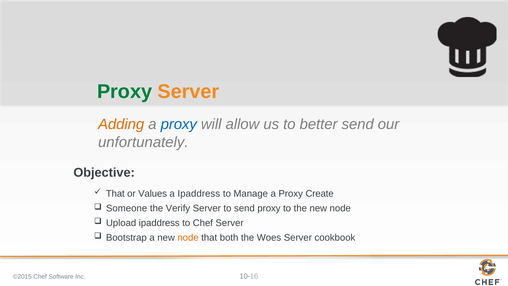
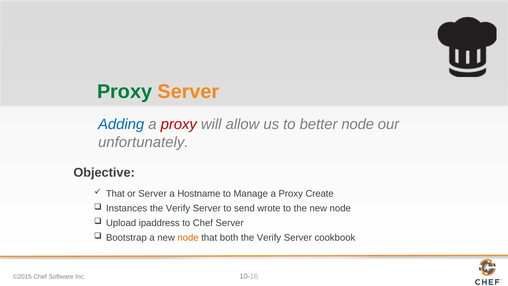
Adding colour: orange -> blue
proxy at (179, 124) colour: blue -> red
better send: send -> node
or Values: Values -> Server
a Ipaddress: Ipaddress -> Hostname
Someone: Someone -> Instances
send proxy: proxy -> wrote
Woes at (269, 237): Woes -> Verify
